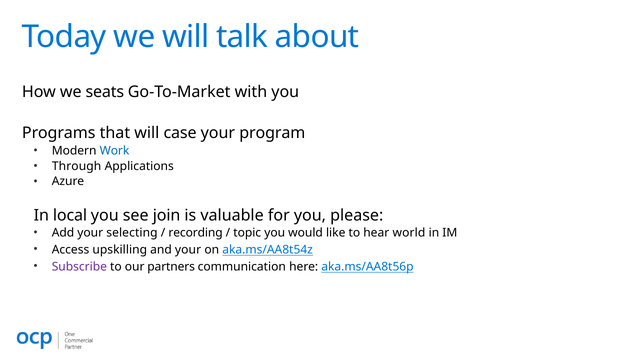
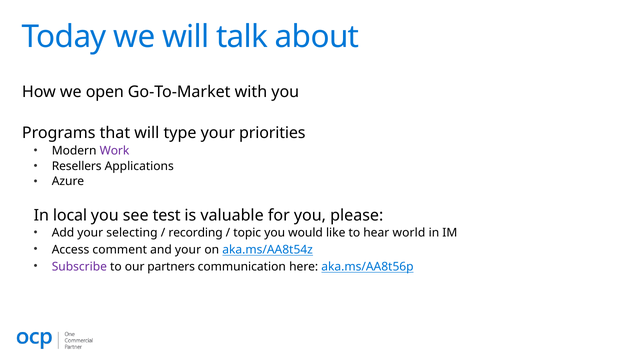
seats: seats -> open
case: case -> type
program: program -> priorities
Work colour: blue -> purple
Through: Through -> Resellers
join: join -> test
upskilling: upskilling -> comment
